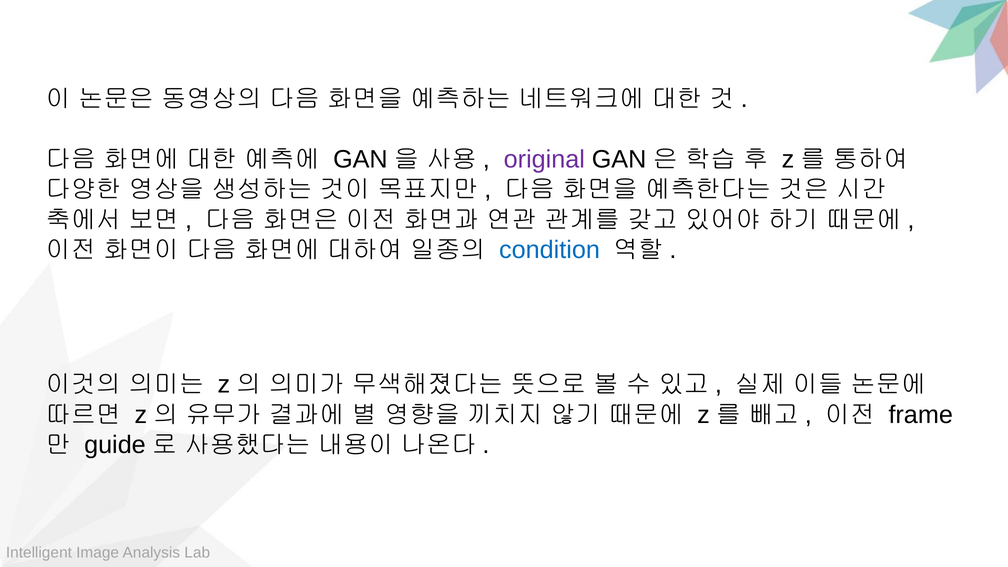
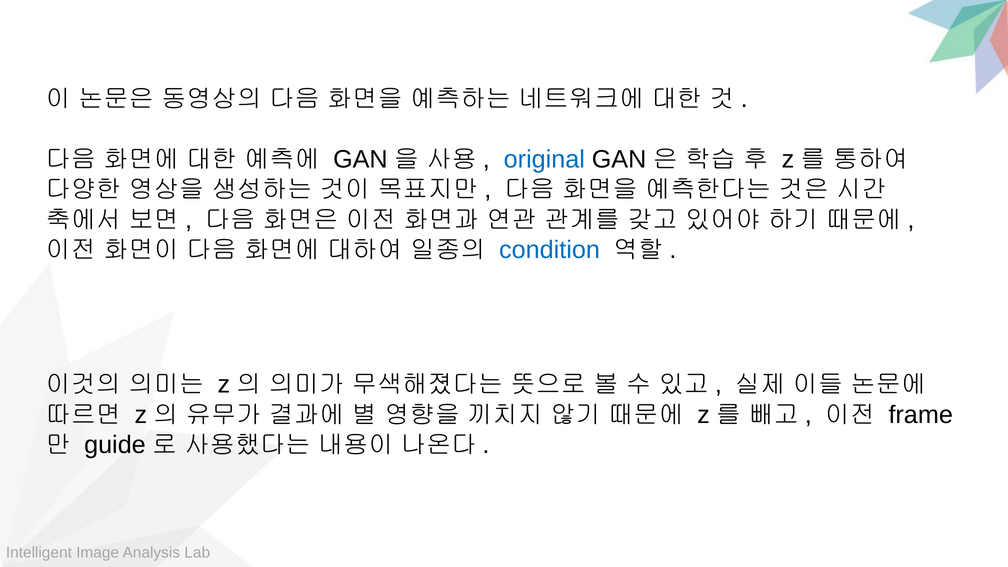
original colour: purple -> blue
